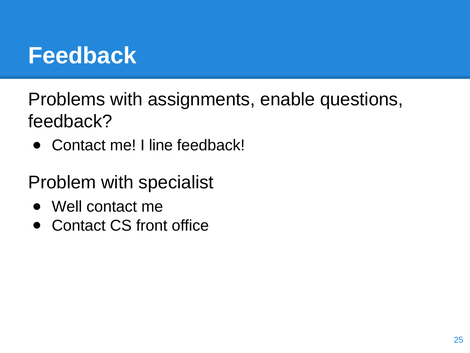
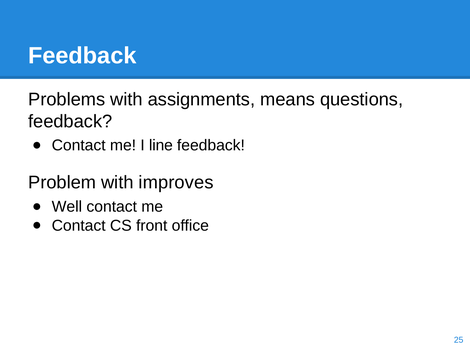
enable: enable -> means
specialist: specialist -> improves
